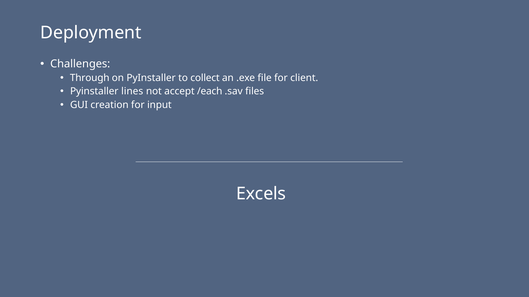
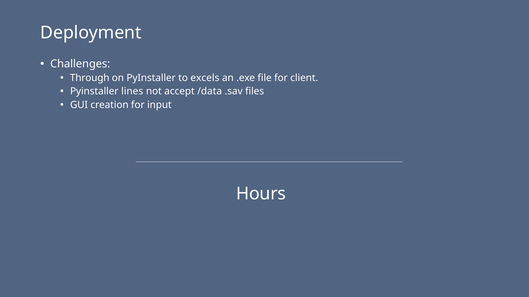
collect: collect -> excels
/each: /each -> /data
Excels: Excels -> Hours
